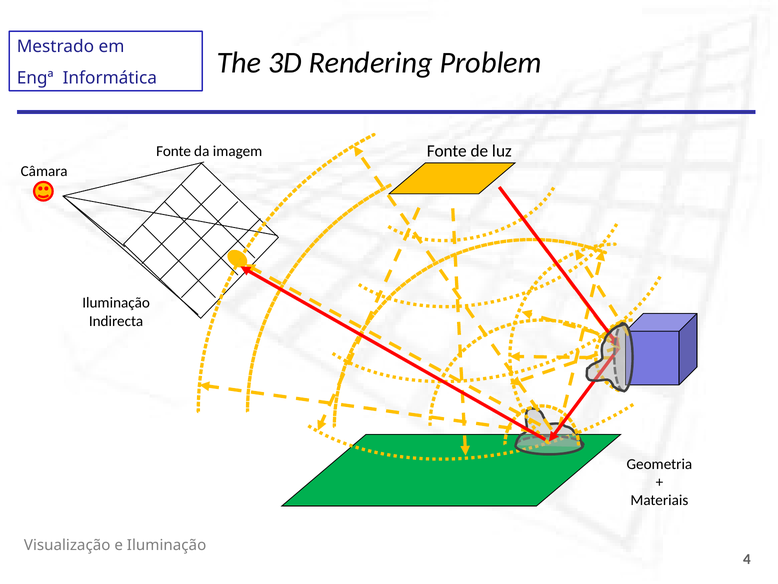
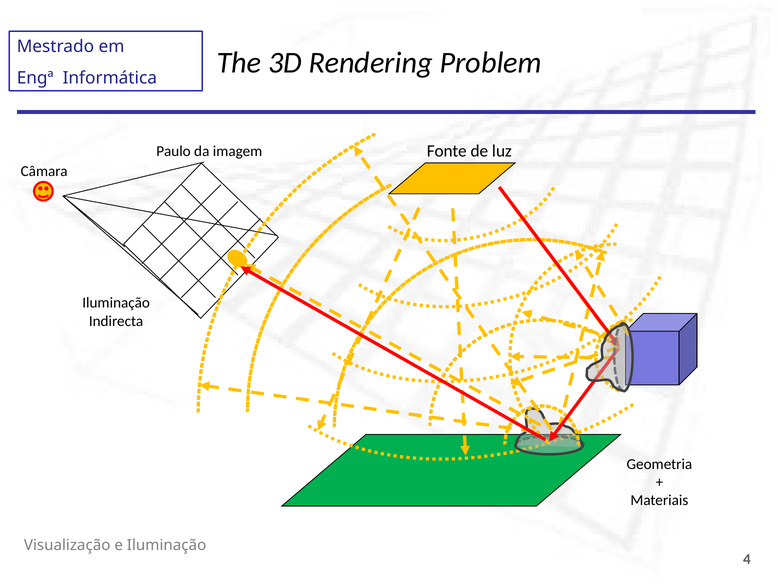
Fonte at (174, 151): Fonte -> Paulo
